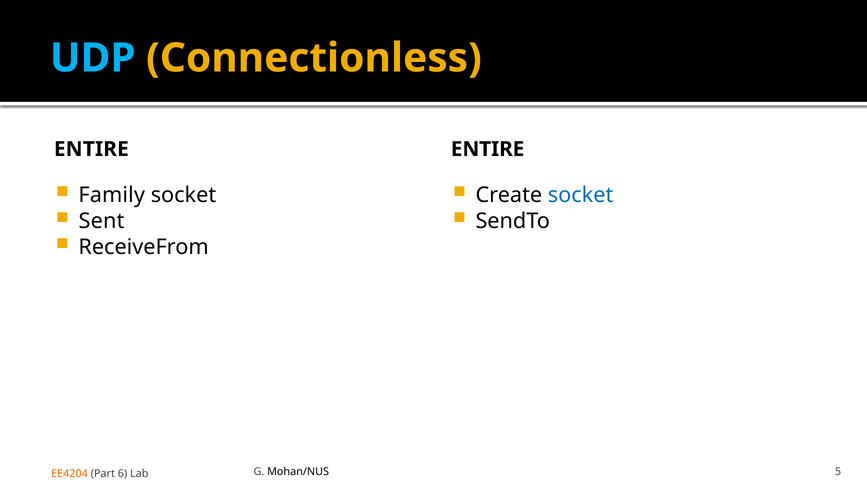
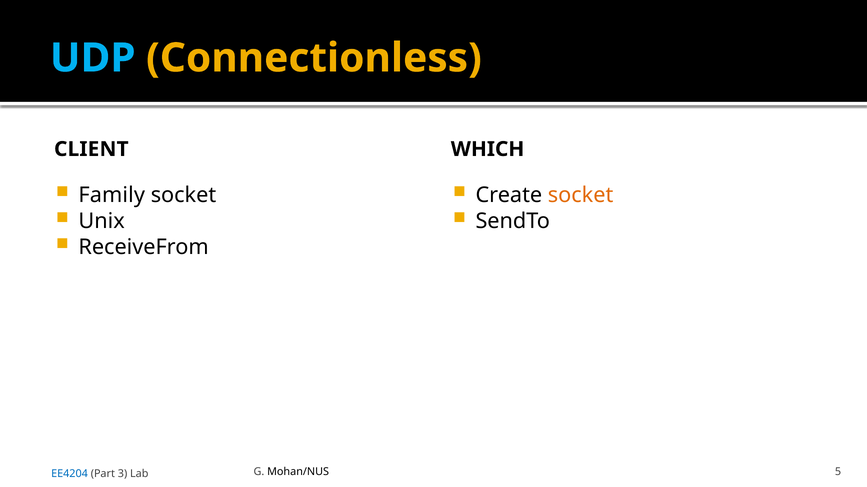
ENTIRE at (91, 149): ENTIRE -> CLIENT
ENTIRE at (488, 149): ENTIRE -> WHICH
socket at (581, 195) colour: blue -> orange
Sent: Sent -> Unix
EE4204 colour: orange -> blue
6: 6 -> 3
